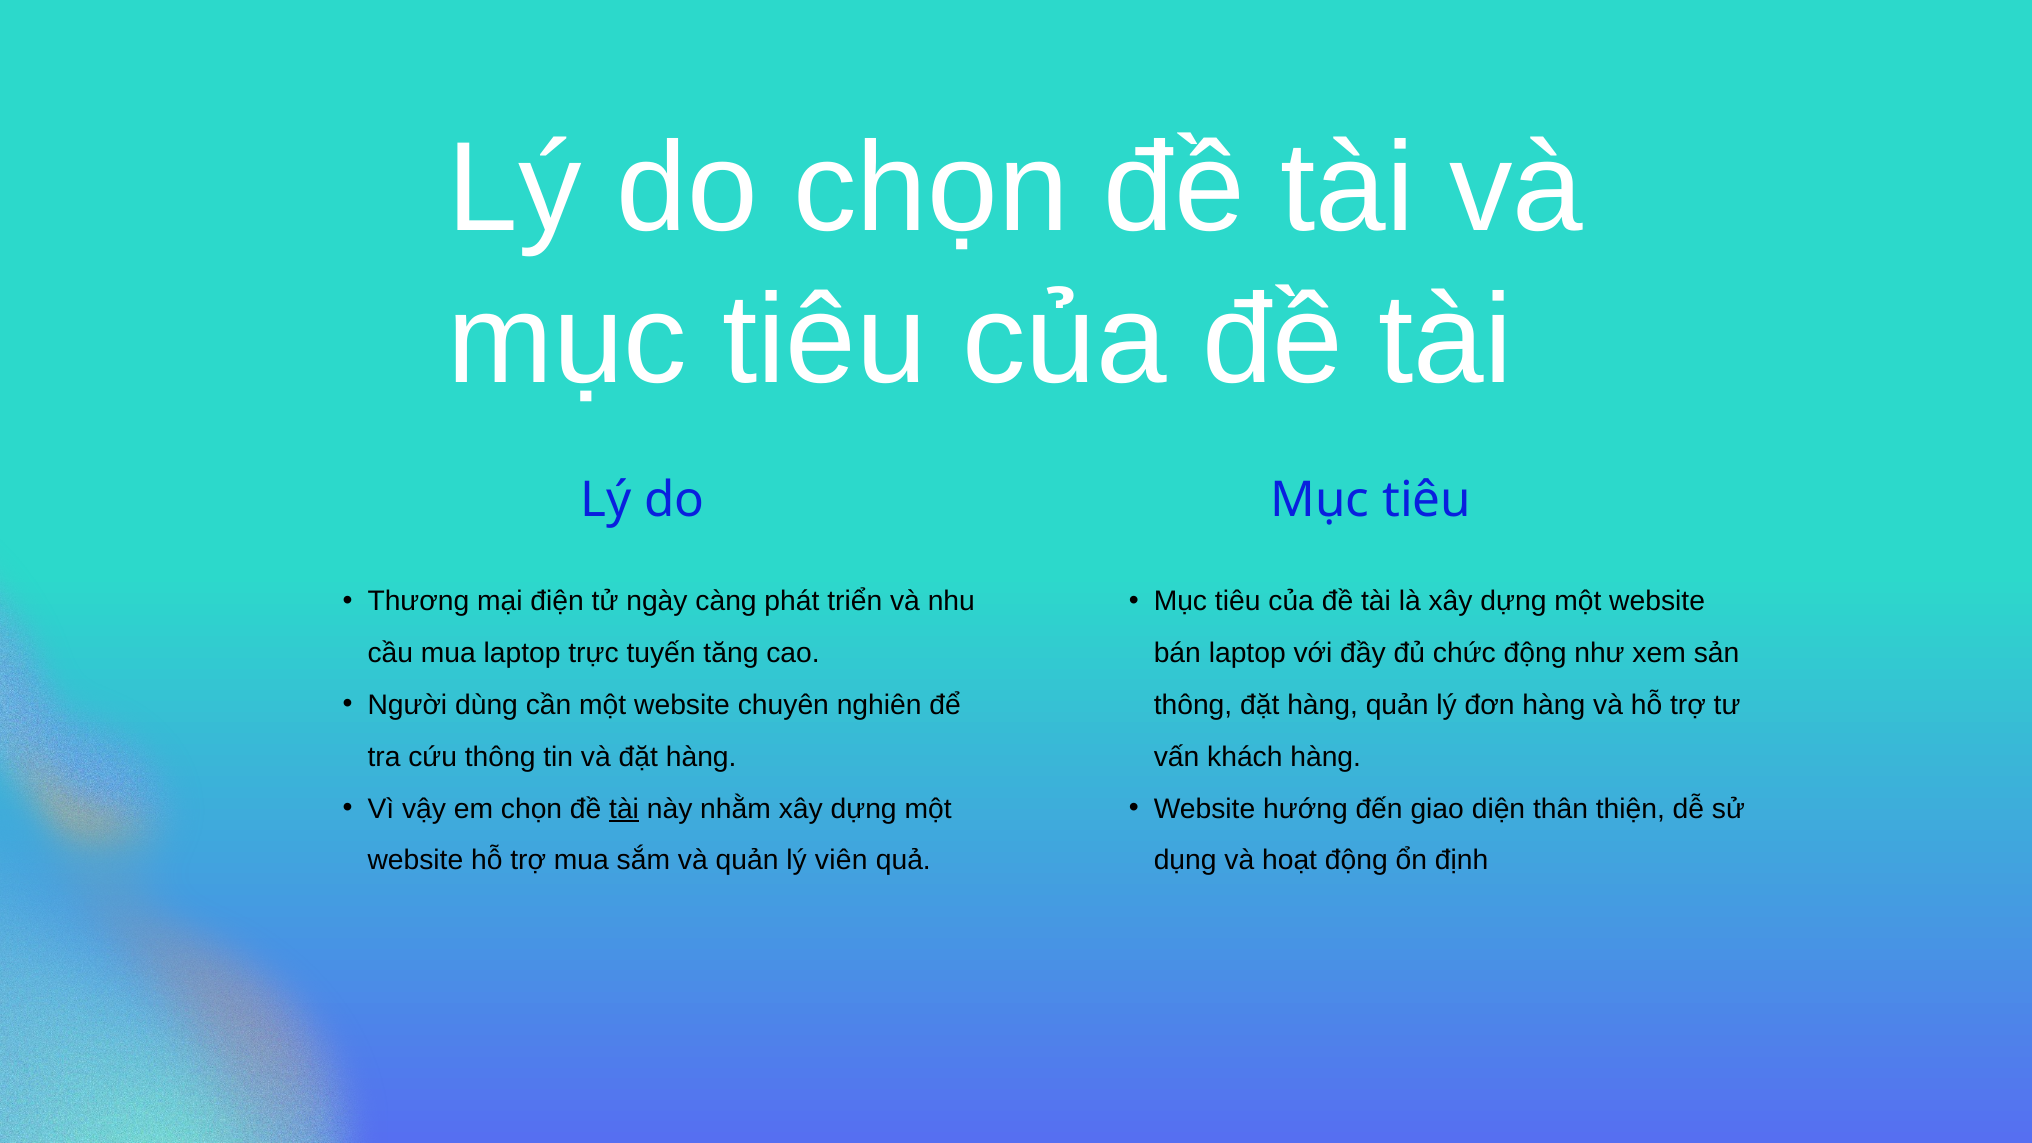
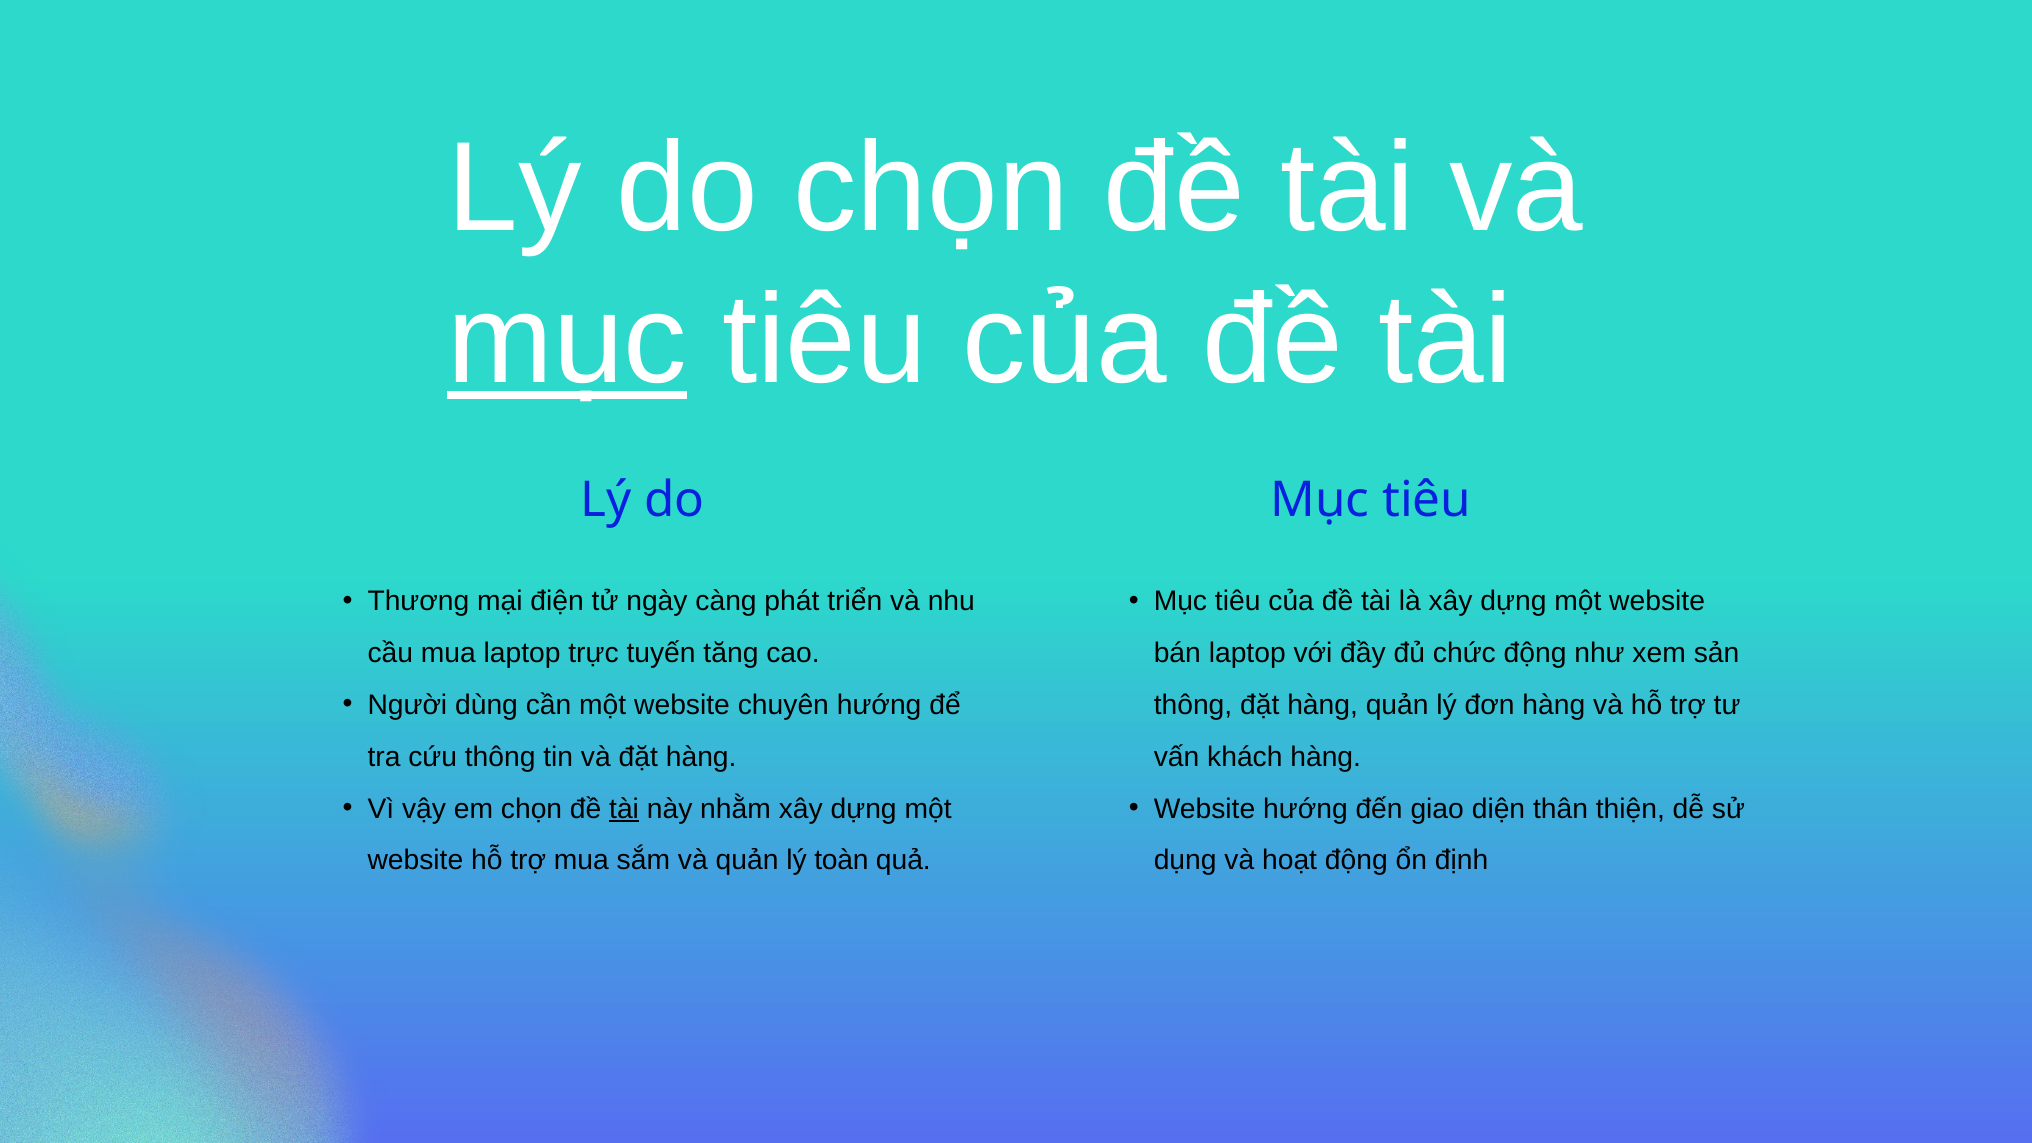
mục at (567, 341) underline: none -> present
chuyên nghiên: nghiên -> hướng
viên: viên -> toàn
